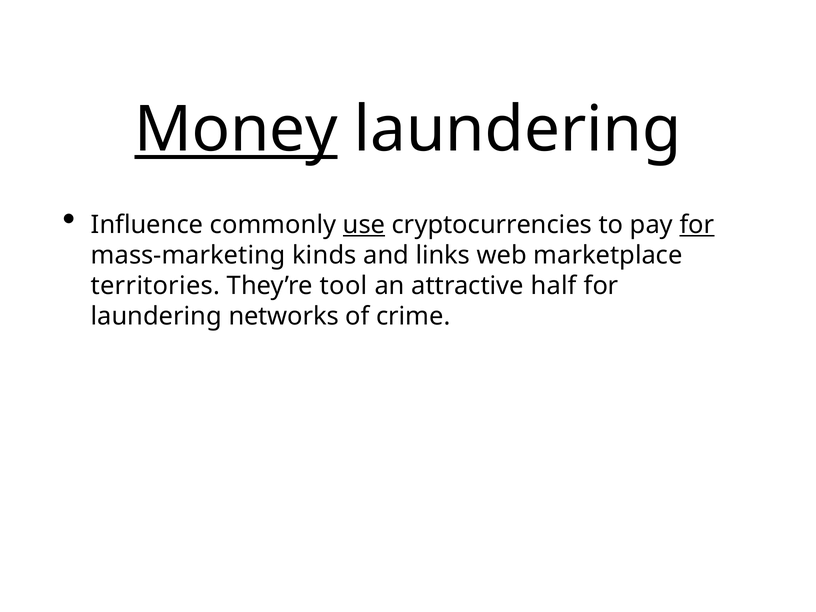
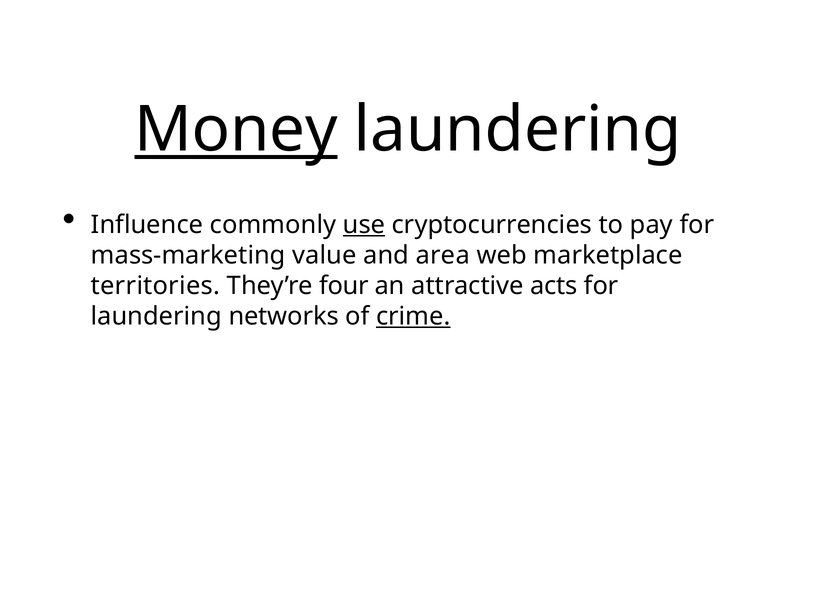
for at (697, 225) underline: present -> none
kinds: kinds -> value
links: links -> area
tool: tool -> four
half: half -> acts
crime underline: none -> present
